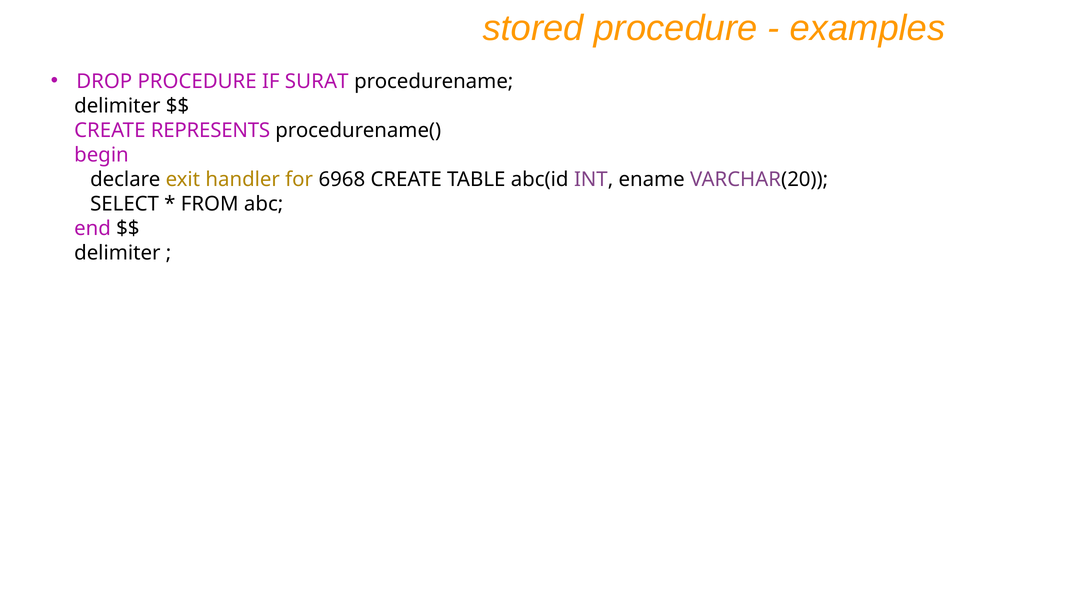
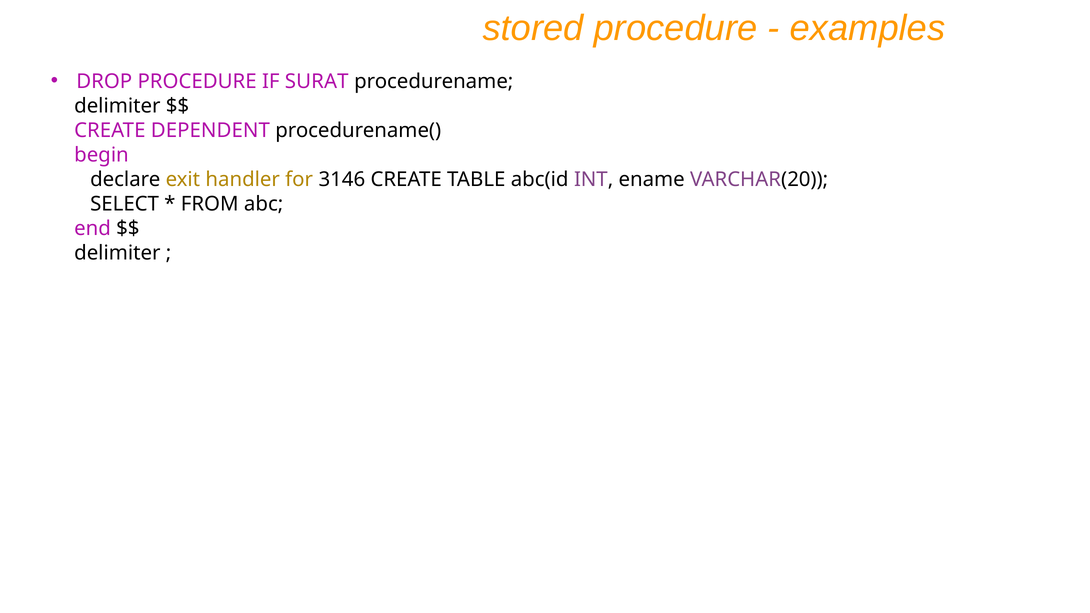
REPRESENTS: REPRESENTS -> DEPENDENT
6968: 6968 -> 3146
